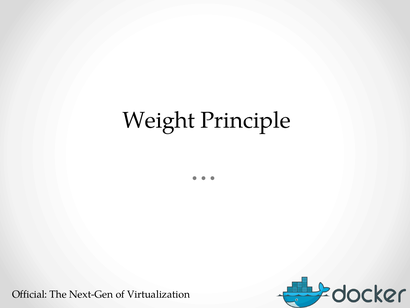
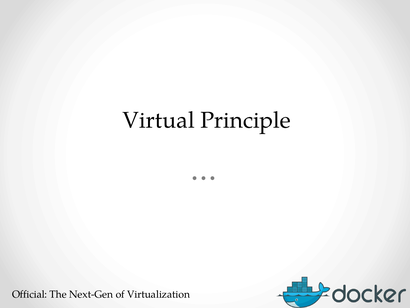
Weight: Weight -> Virtual
